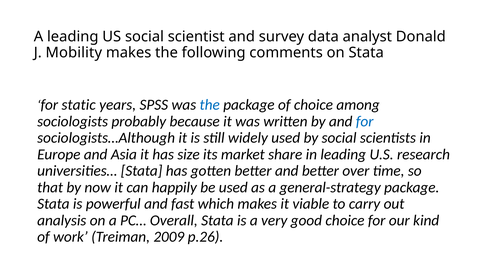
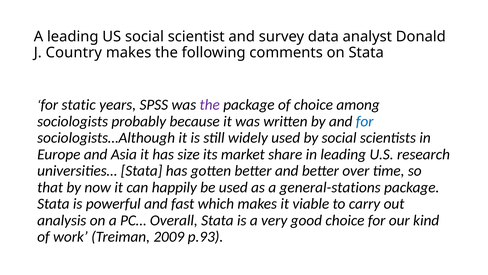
Mobility: Mobility -> Country
the at (210, 105) colour: blue -> purple
general-strategy: general-strategy -> general-stations
p.26: p.26 -> p.93
